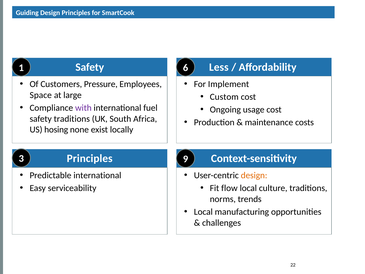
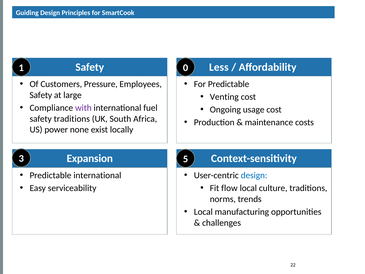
6: 6 -> 0
For Implement: Implement -> Predictable
Space at (41, 95): Space -> Safety
Custom: Custom -> Venting
hosing: hosing -> power
Principles at (90, 158): Principles -> Expansion
9: 9 -> 5
design at (254, 175) colour: orange -> blue
